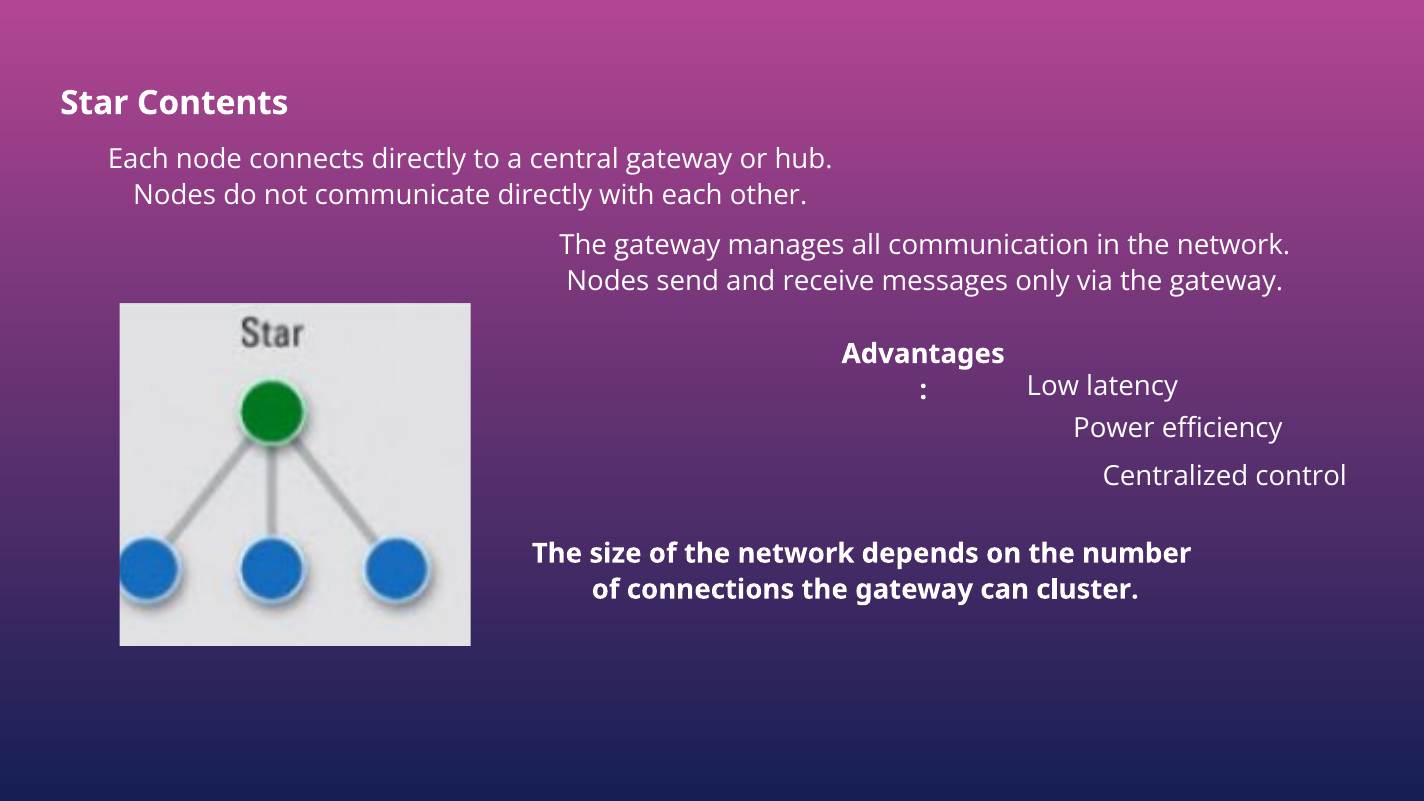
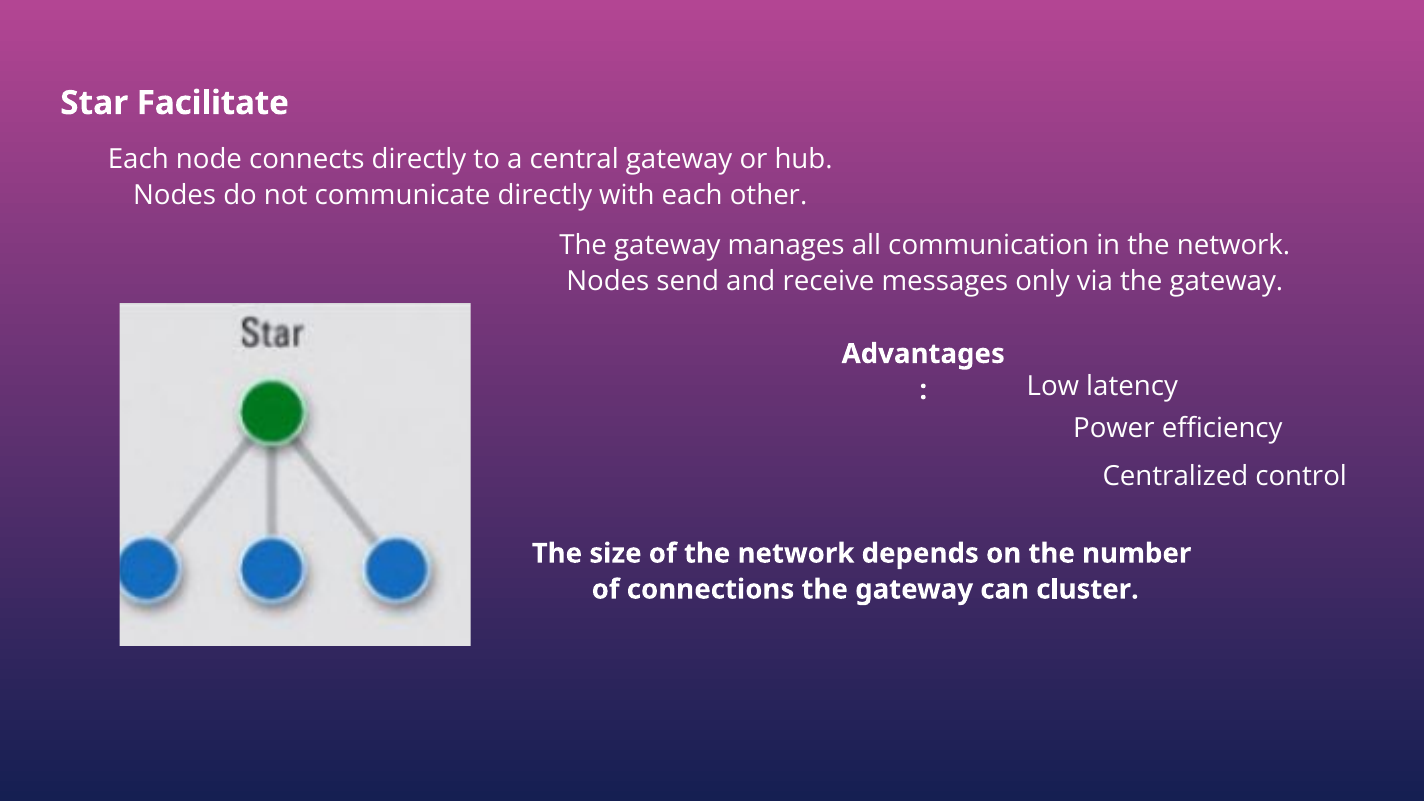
Contents: Contents -> Facilitate
